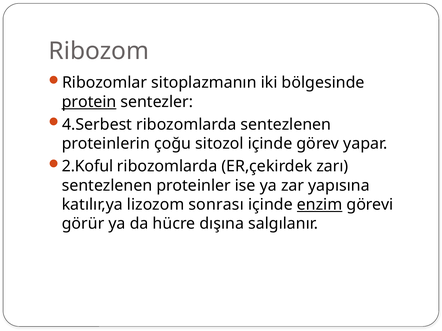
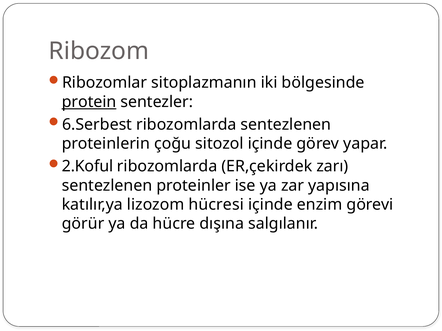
4.Serbest: 4.Serbest -> 6.Serbest
sonrası: sonrası -> hücresi
enzim underline: present -> none
